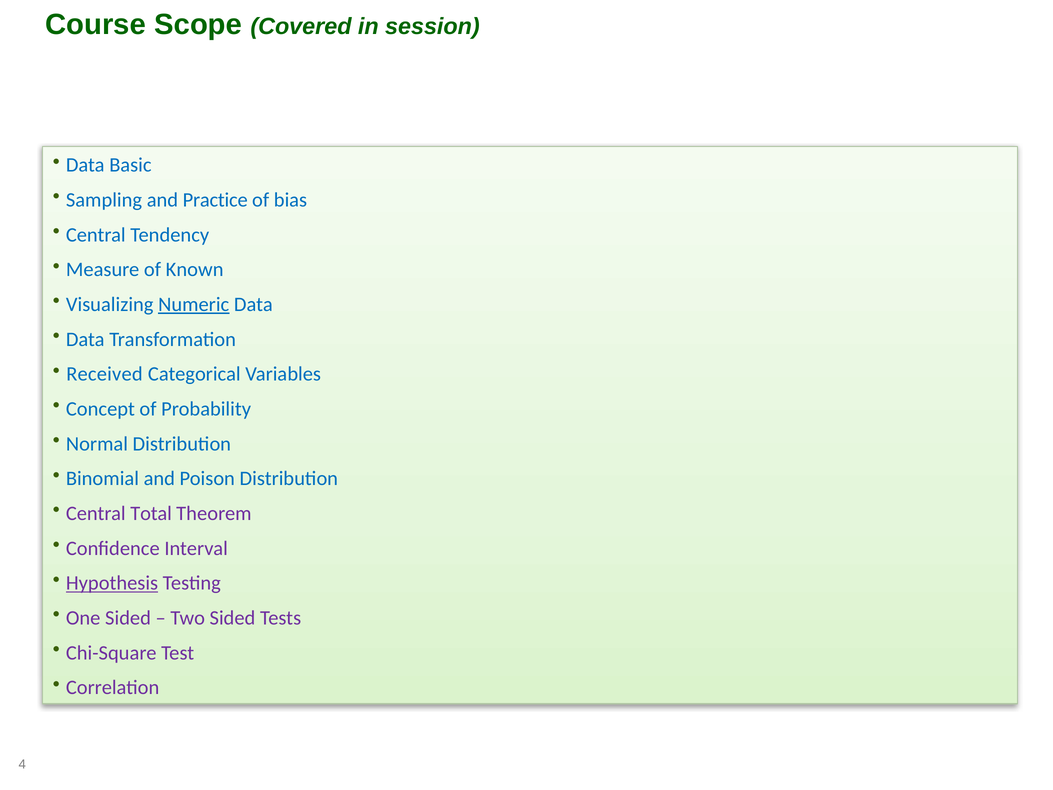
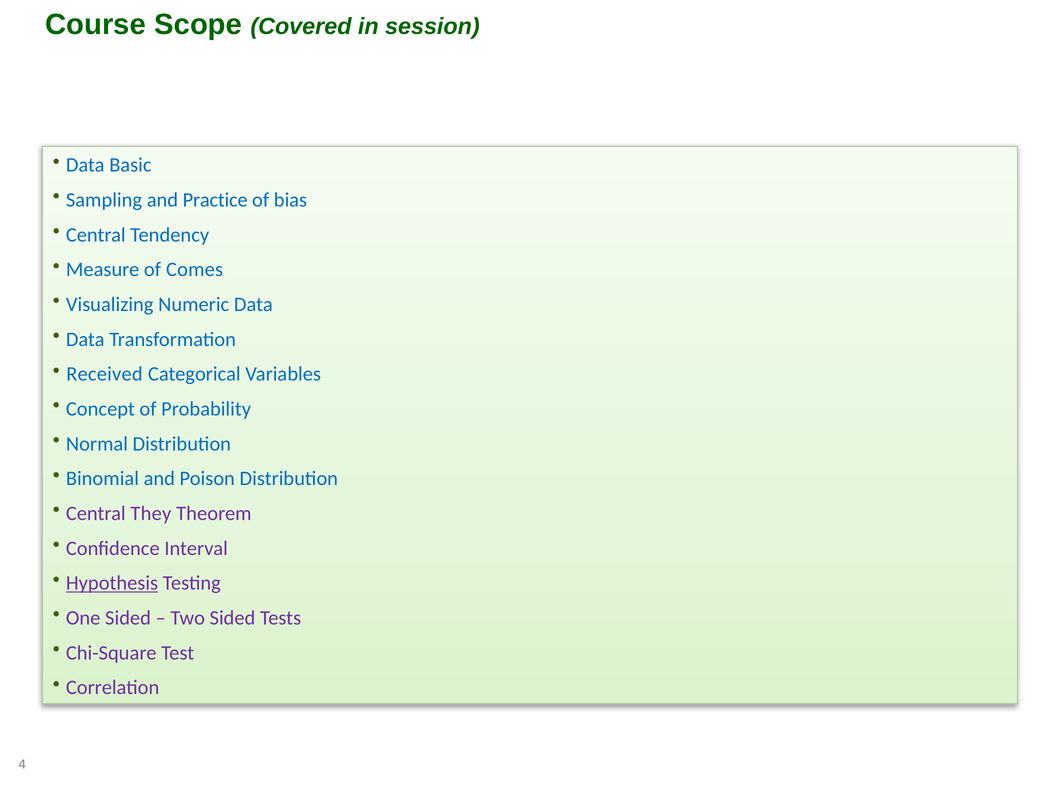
Known: Known -> Comes
Numeric underline: present -> none
Total: Total -> They
